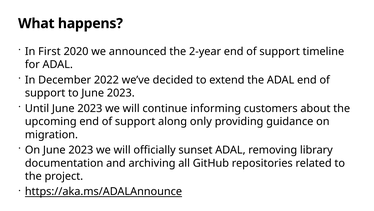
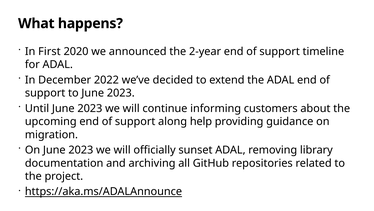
only: only -> help
